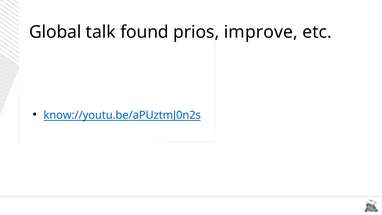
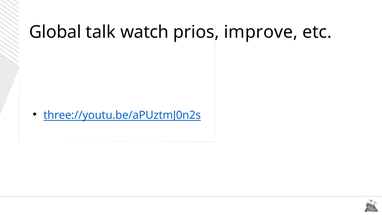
found: found -> watch
know://youtu.be/aPUztmJ0n2s: know://youtu.be/aPUztmJ0n2s -> three://youtu.be/aPUztmJ0n2s
